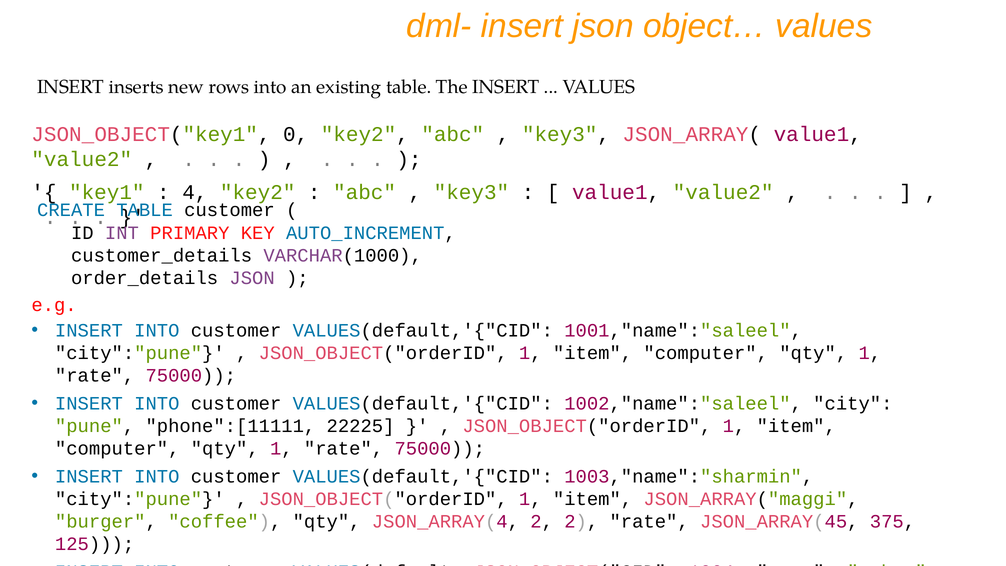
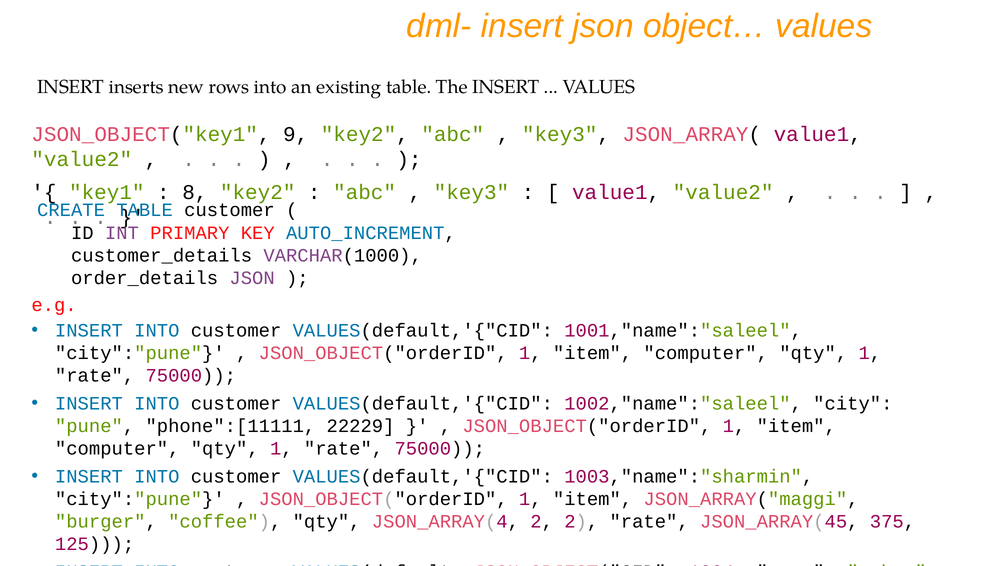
0: 0 -> 9
4: 4 -> 8
22225: 22225 -> 22229
